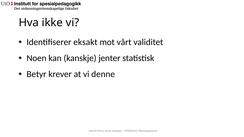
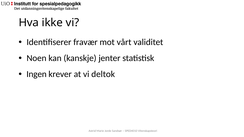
eksakt: eksakt -> fravær
Betyr: Betyr -> Ingen
denne: denne -> deltok
